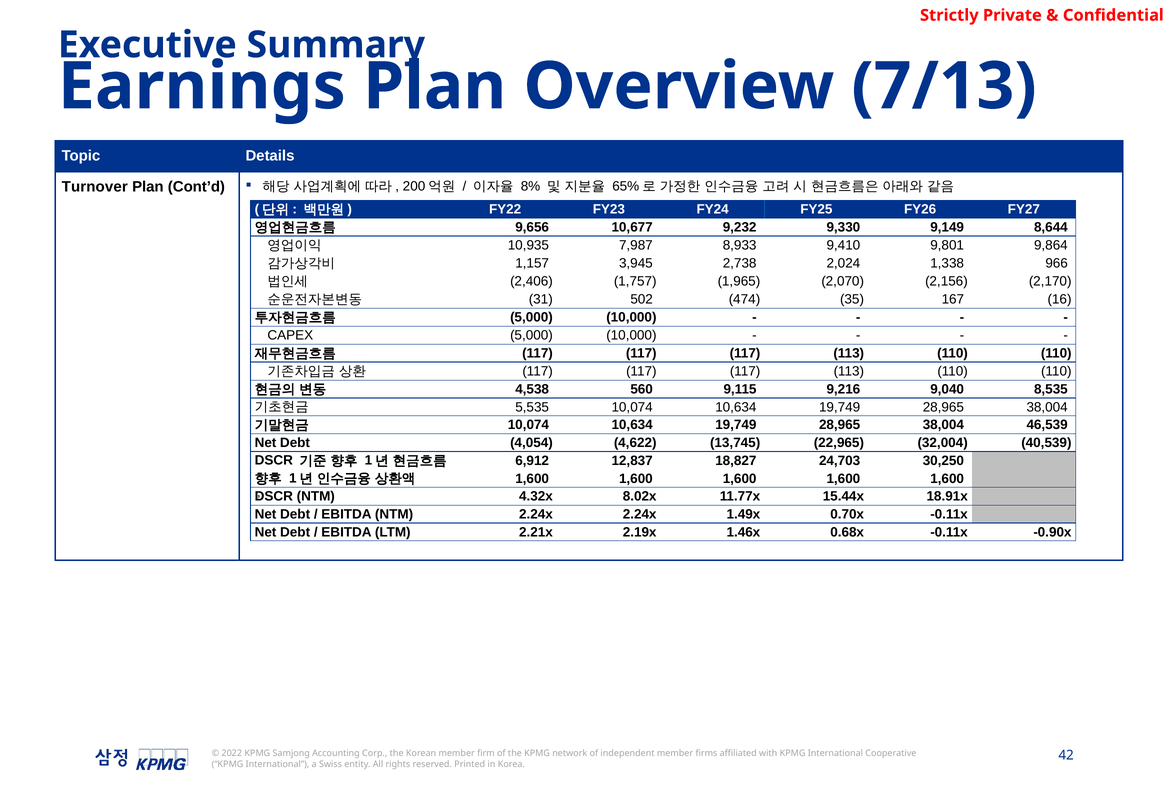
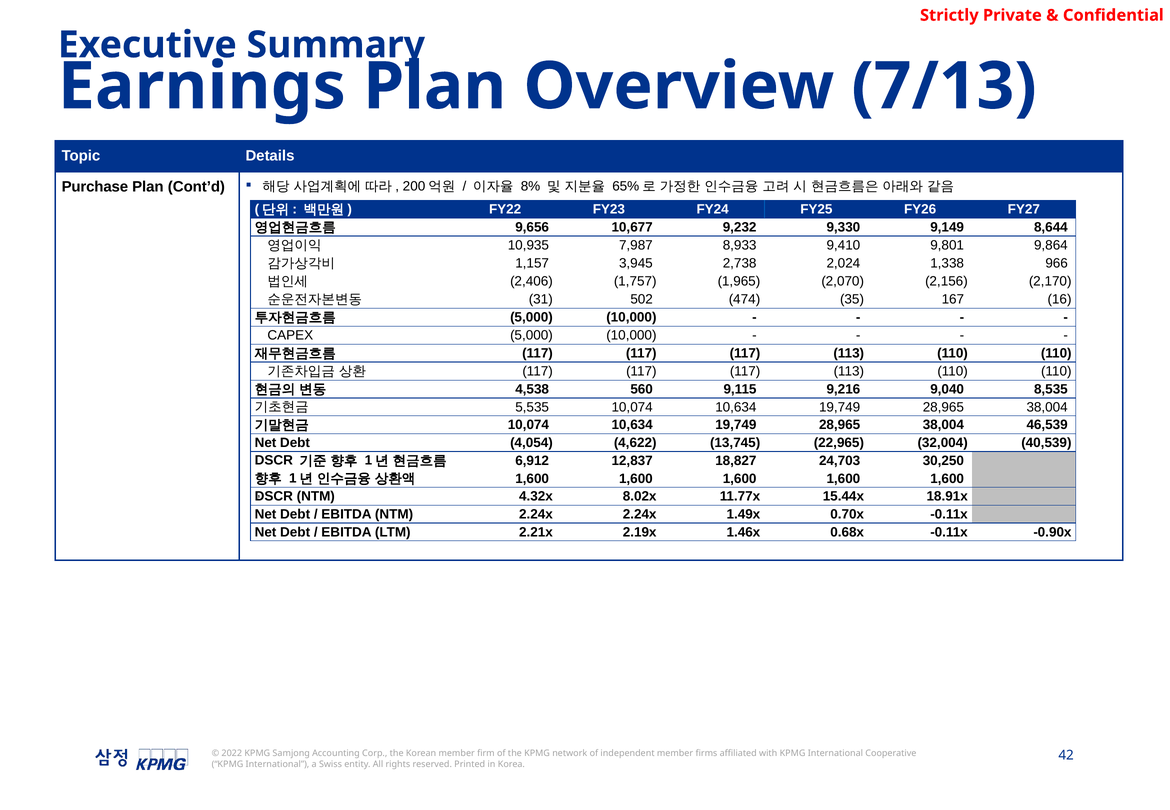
Turnover: Turnover -> Purchase
